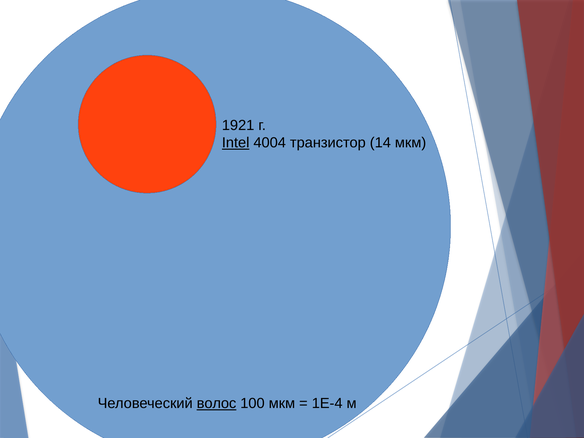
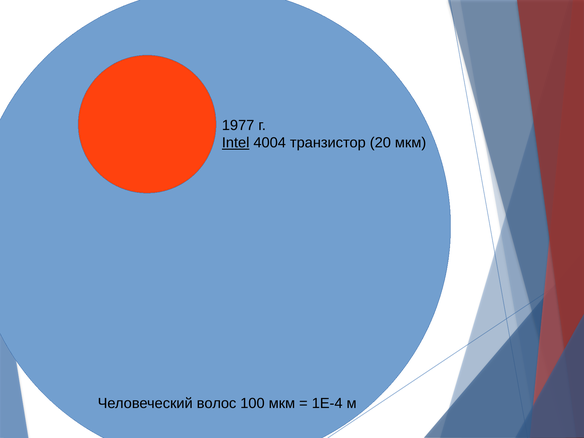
1921: 1921 -> 1977
14: 14 -> 20
волос underline: present -> none
